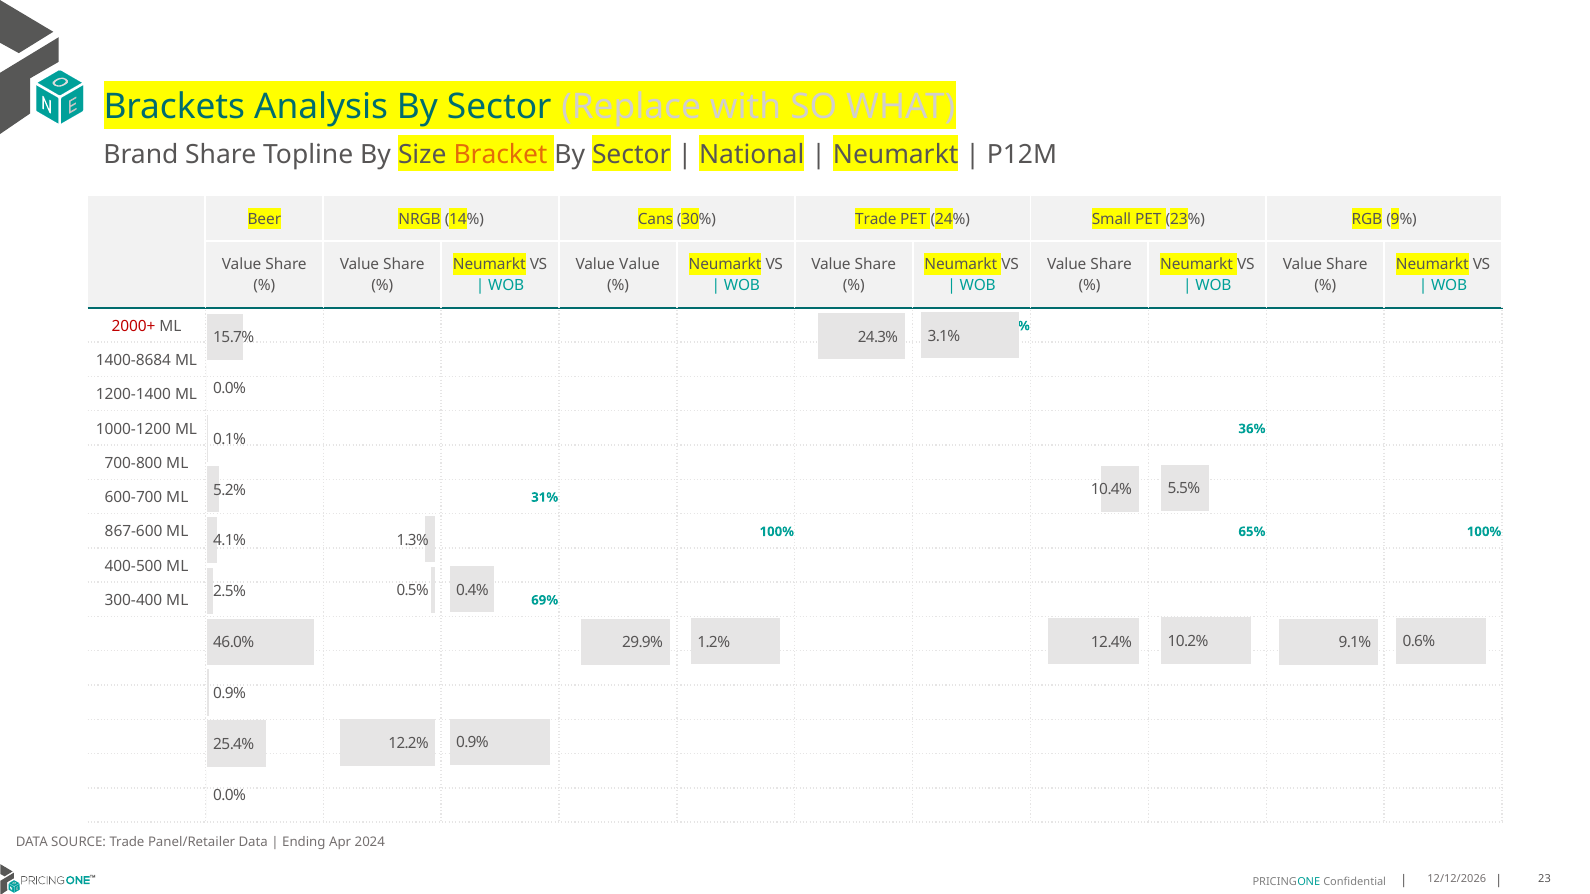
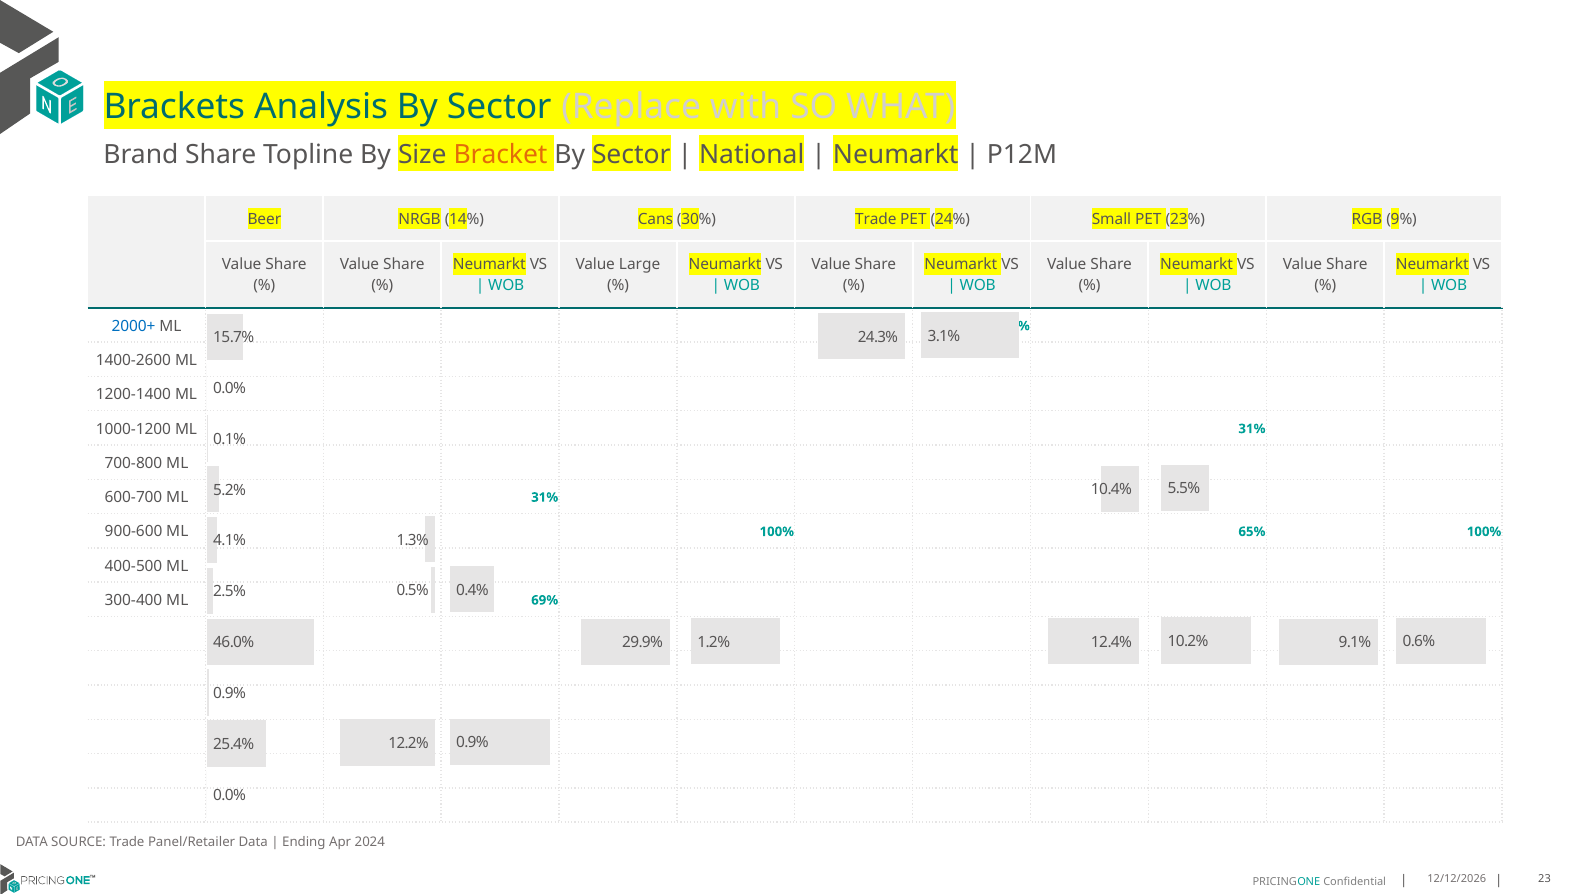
Value Value: Value -> Large
2000+ colour: red -> blue
1400-8684: 1400-8684 -> 1400-2600
1000-1200 ML 36%: 36% -> 31%
867-600: 867-600 -> 900-600
